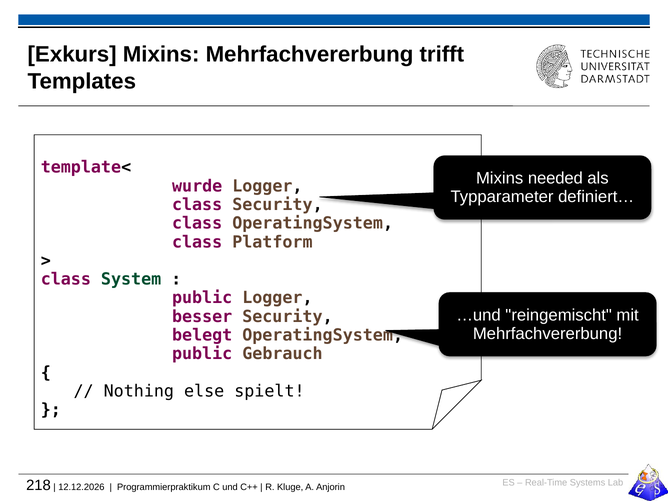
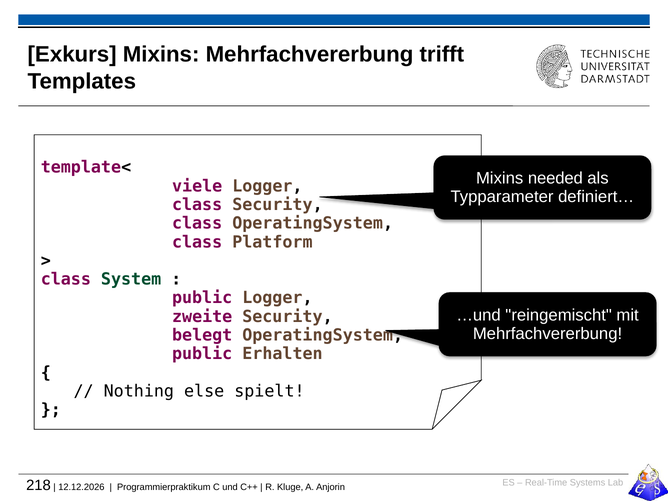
wurde: wurde -> viele
besser: besser -> zweite
Gebrauch: Gebrauch -> Erhalten
